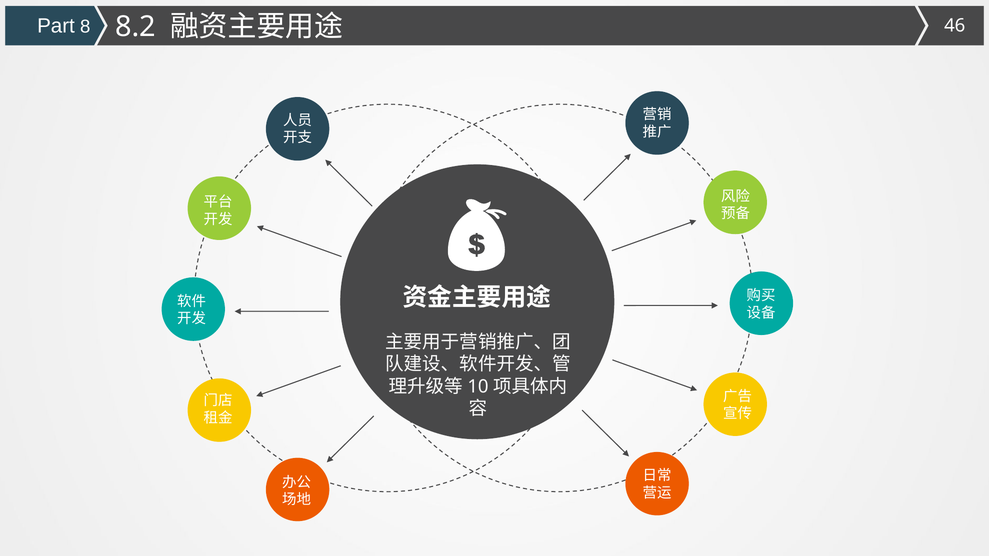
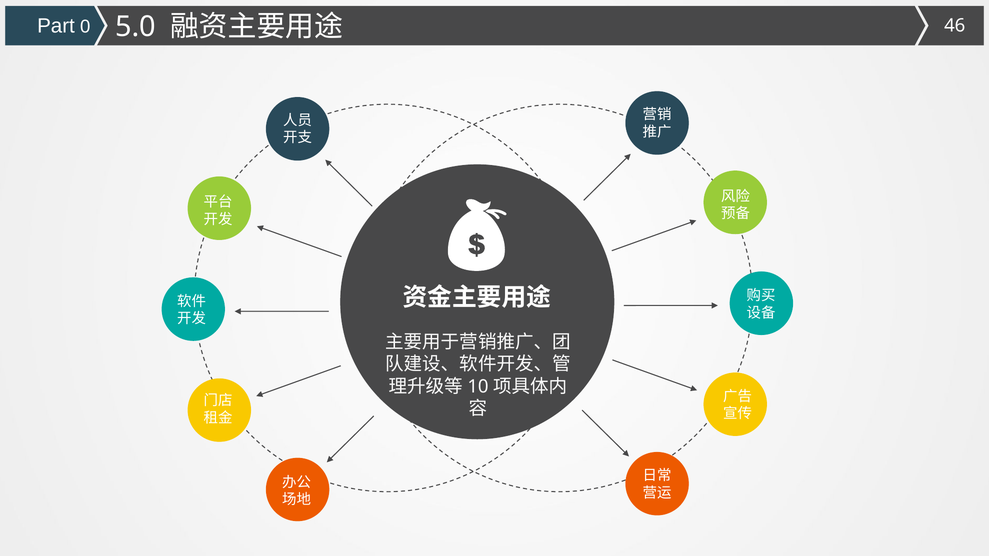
8: 8 -> 0
8.2: 8.2 -> 5.0
